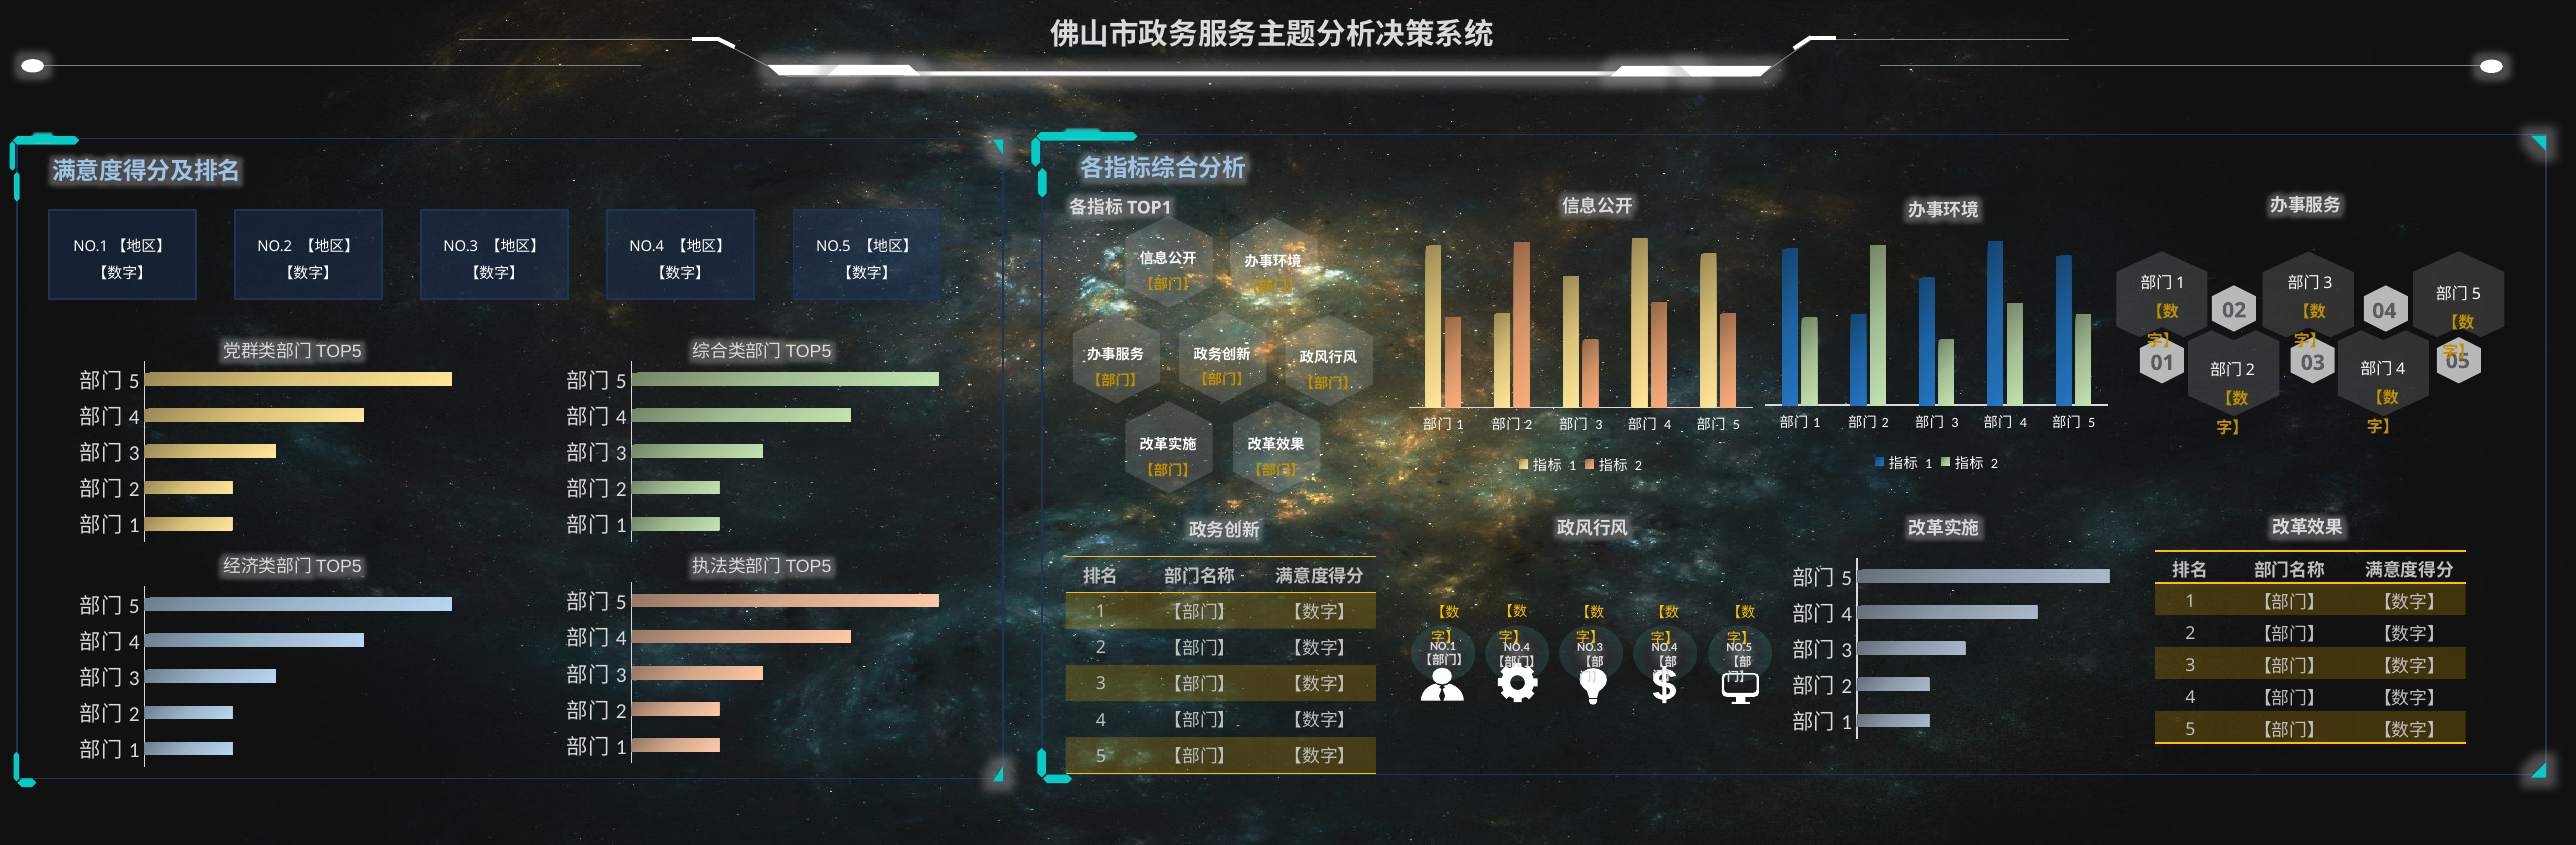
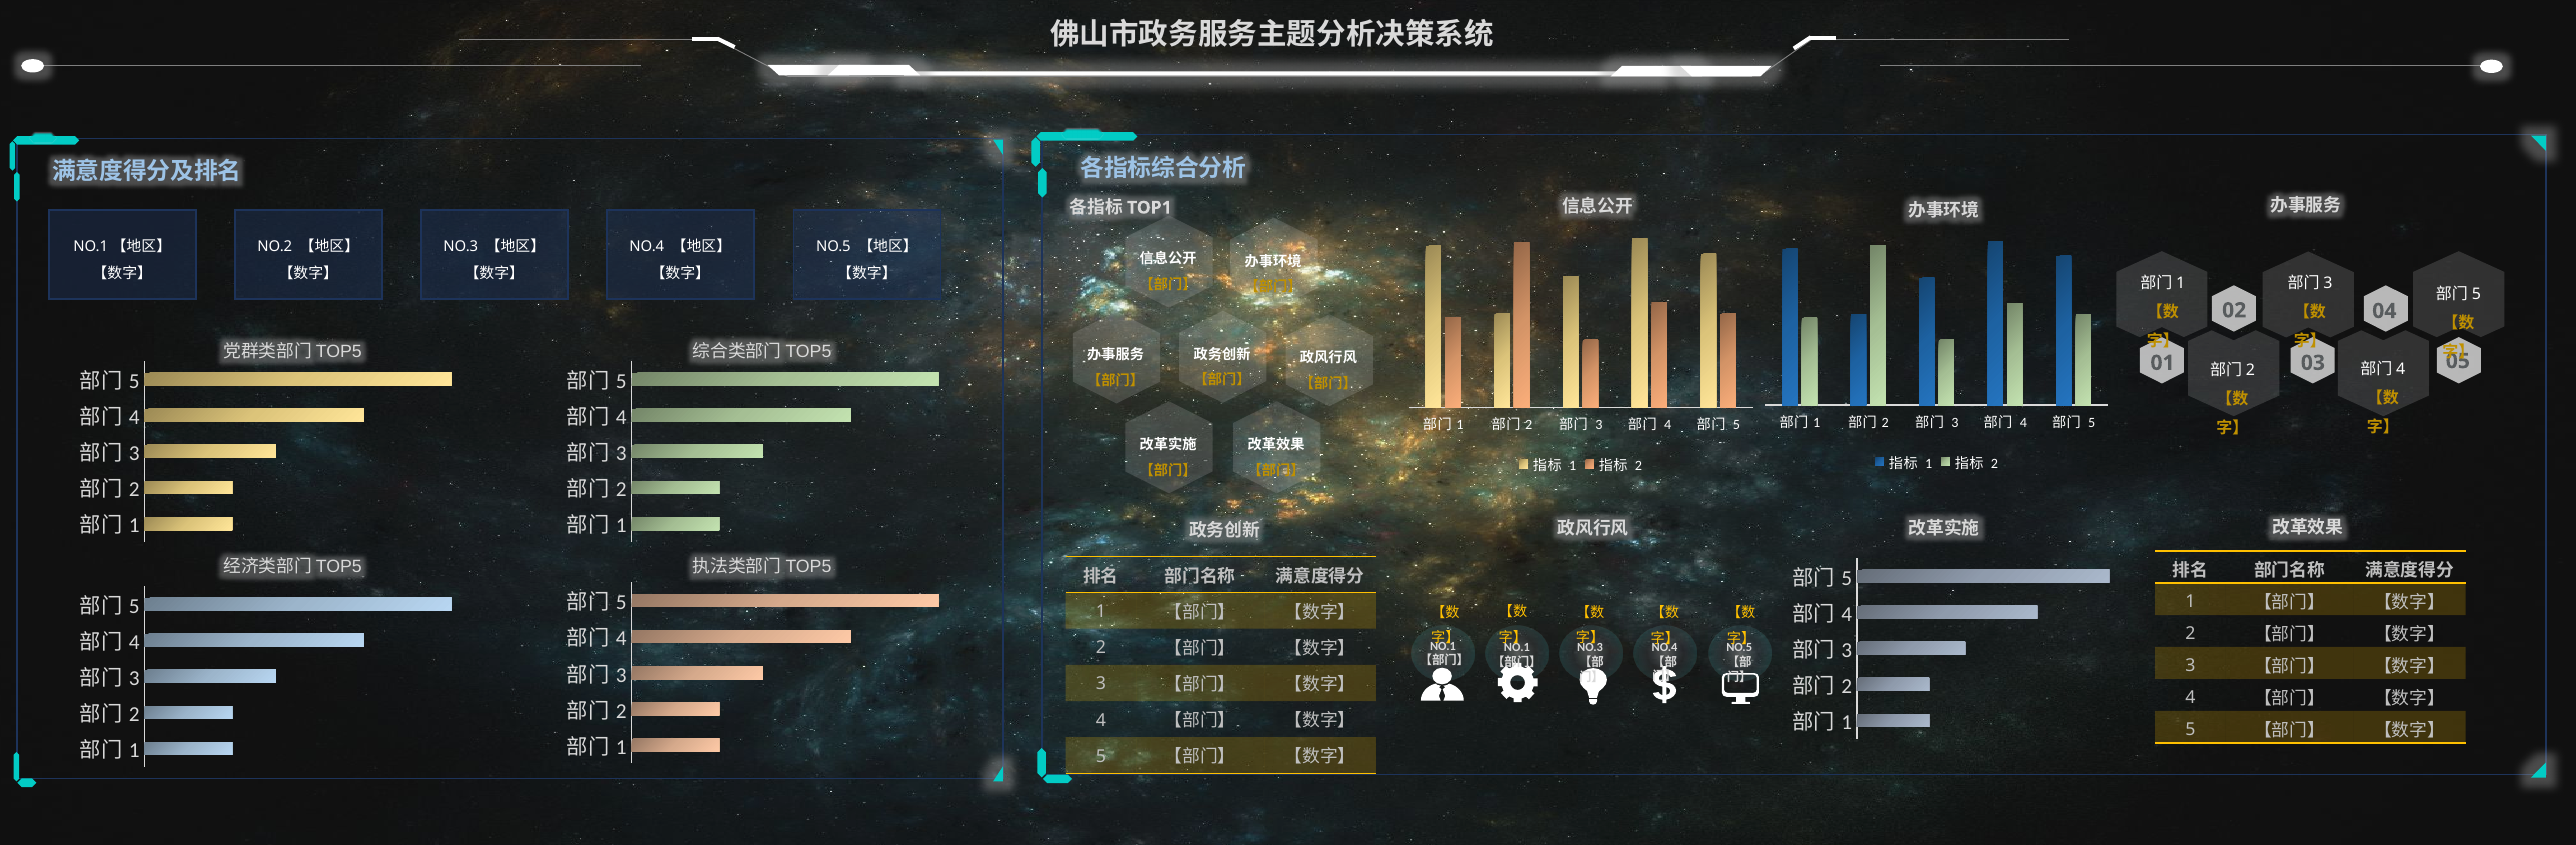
NO.4 at (1517, 647): NO.4 -> NO.1
